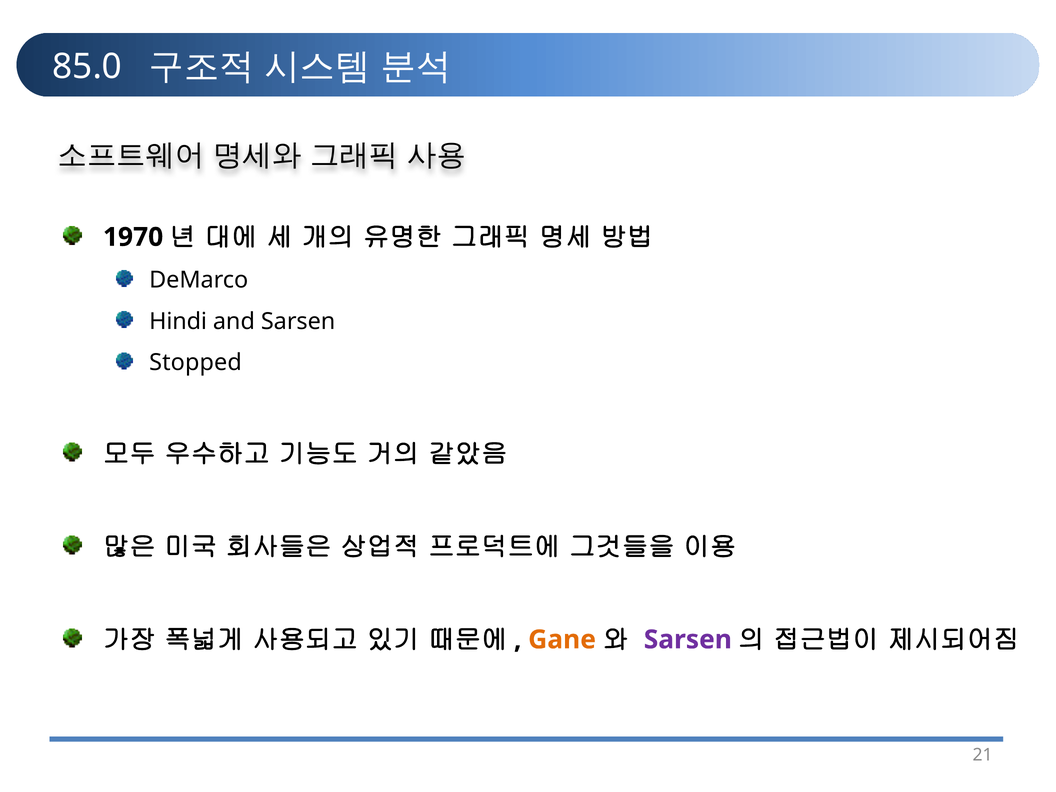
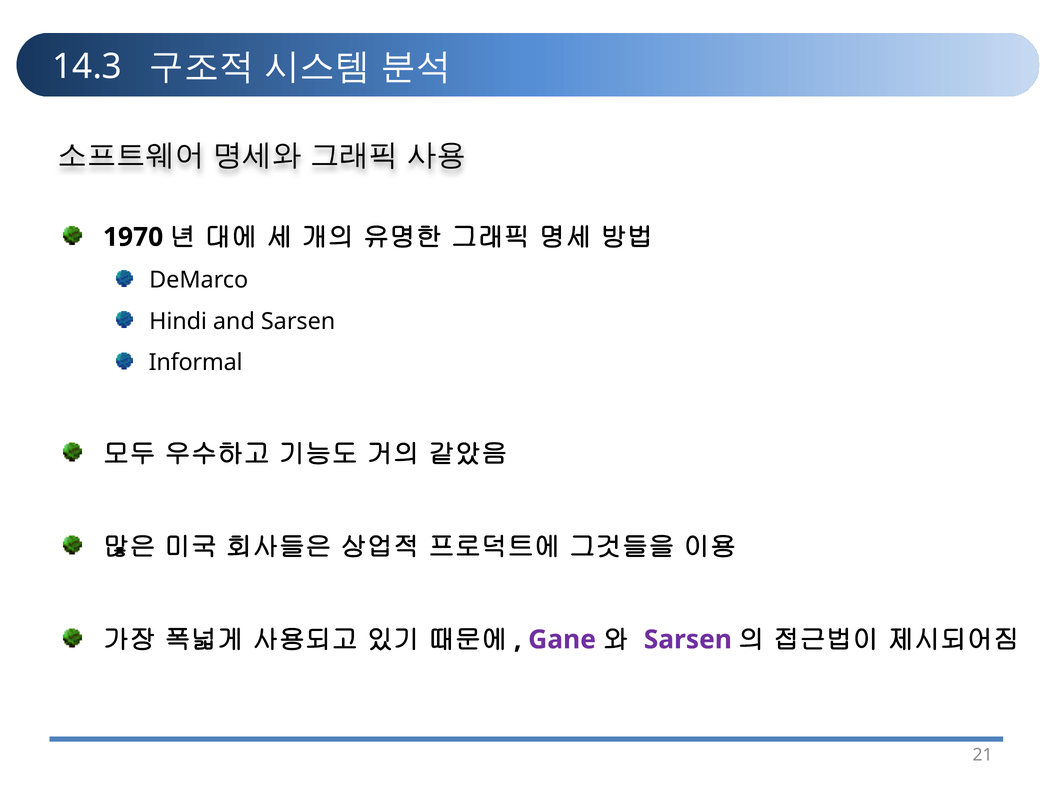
85.0: 85.0 -> 14.3
Stopped: Stopped -> Informal
Gane colour: orange -> purple
